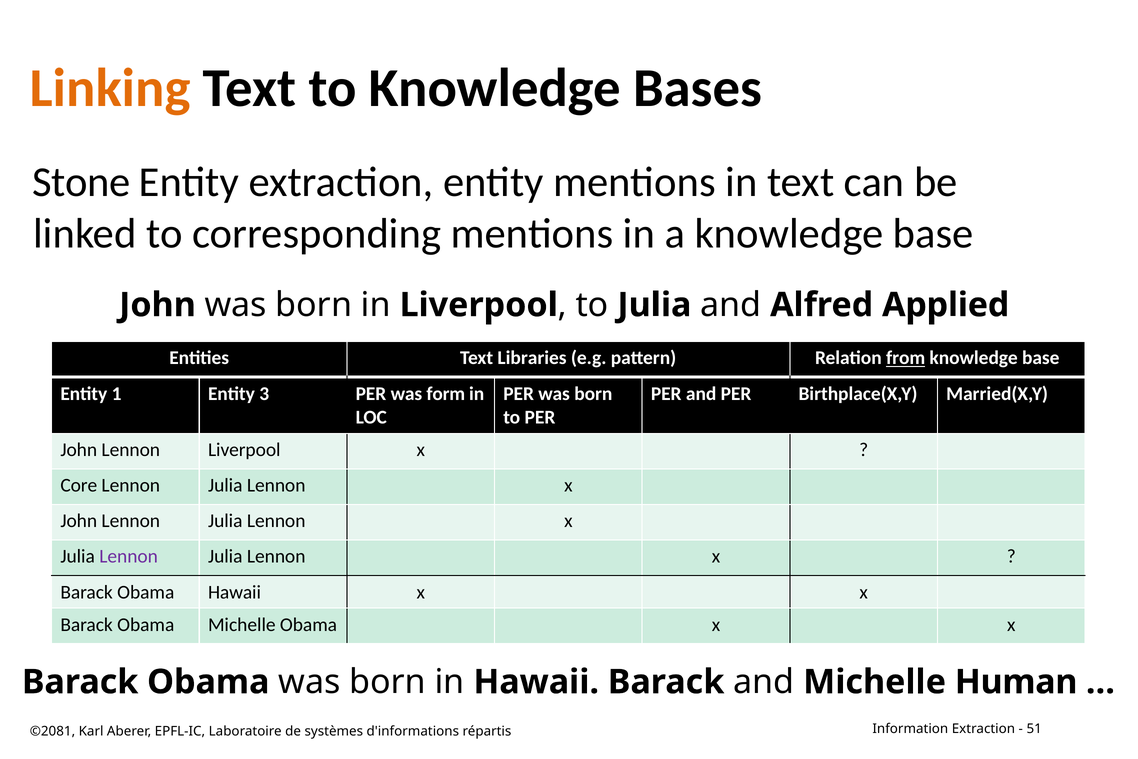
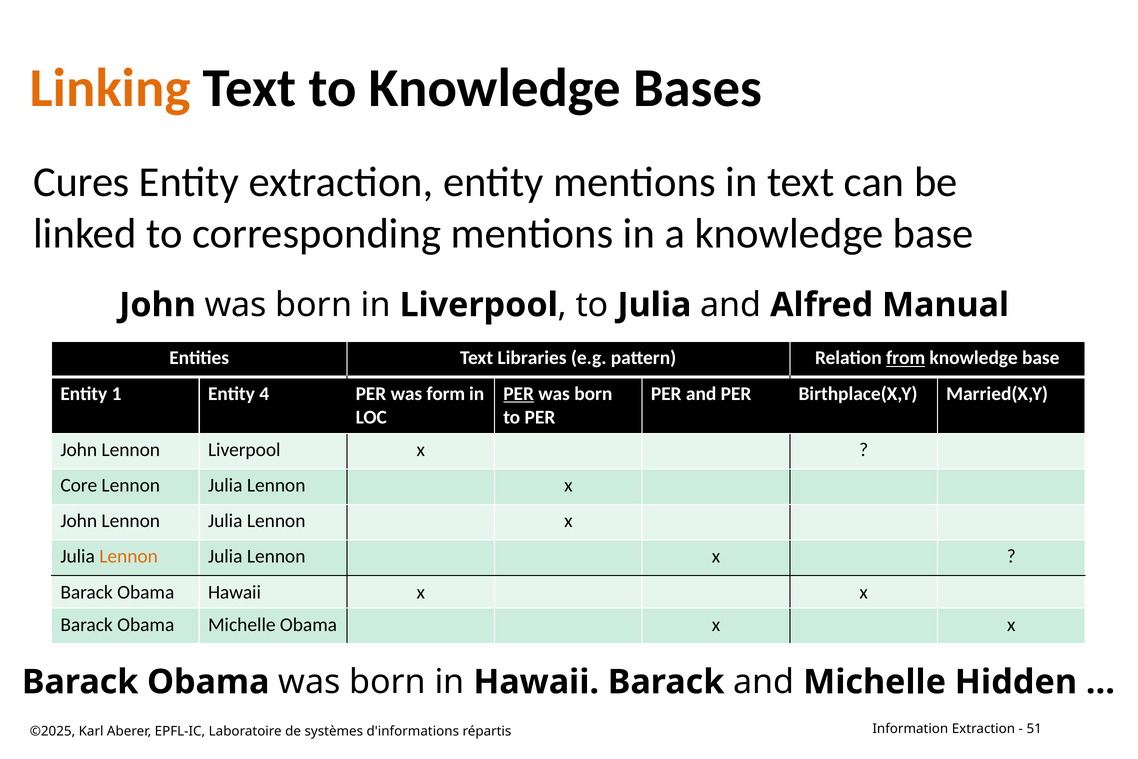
Stone: Stone -> Cures
Applied: Applied -> Manual
3: 3 -> 4
PER at (519, 394) underline: none -> present
Lennon at (129, 556) colour: purple -> orange
Human: Human -> Hidden
©2081: ©2081 -> ©2025
